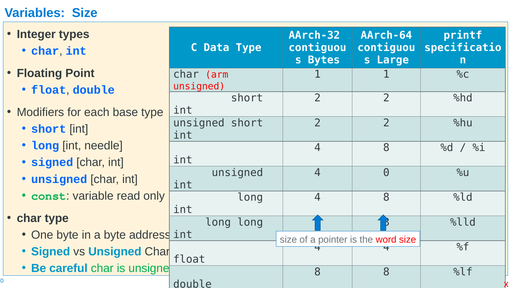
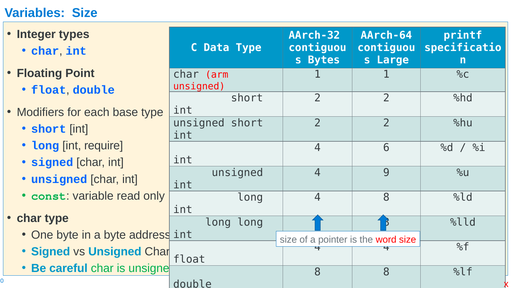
needle: needle -> require
8 at (386, 147): 8 -> 6
0: 0 -> 9
